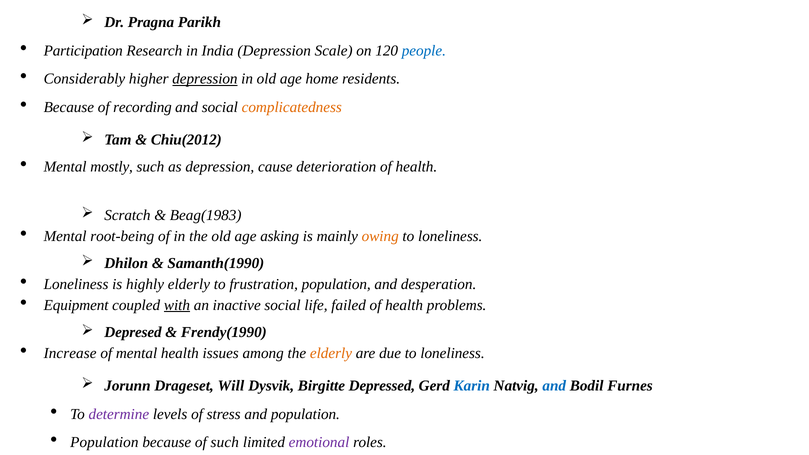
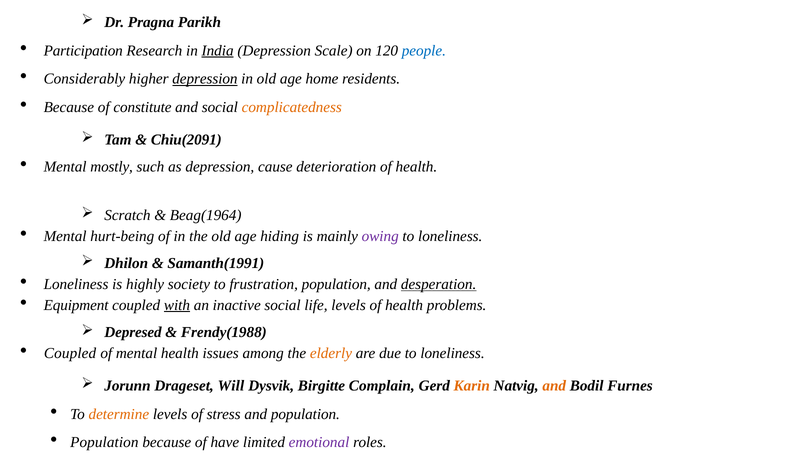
India underline: none -> present
recording: recording -> constitute
Chiu(2012: Chiu(2012 -> Chiu(2091
Beag(1983: Beag(1983 -> Beag(1964
root-being: root-being -> hurt-being
asking: asking -> hiding
owing colour: orange -> purple
Samanth(1990: Samanth(1990 -> Samanth(1991
highly elderly: elderly -> society
desperation underline: none -> present
life failed: failed -> levels
Frendy(1990: Frendy(1990 -> Frendy(1988
Increase at (70, 353): Increase -> Coupled
Depressed: Depressed -> Complain
Karin colour: blue -> orange
and at (554, 386) colour: blue -> orange
determine colour: purple -> orange
of such: such -> have
